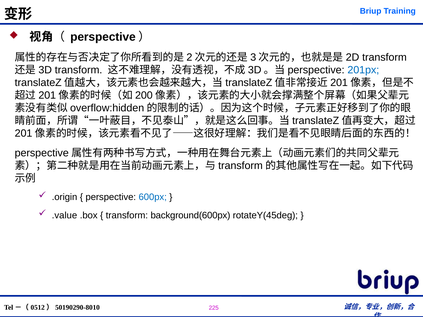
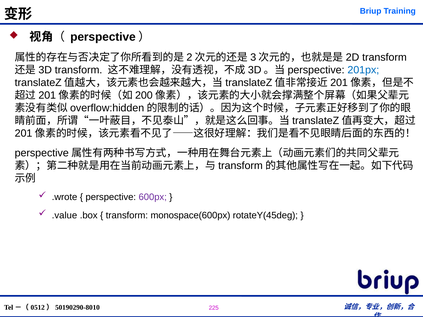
.origin: .origin -> .wrote
600px colour: blue -> purple
background(600px: background(600px -> monospace(600px
